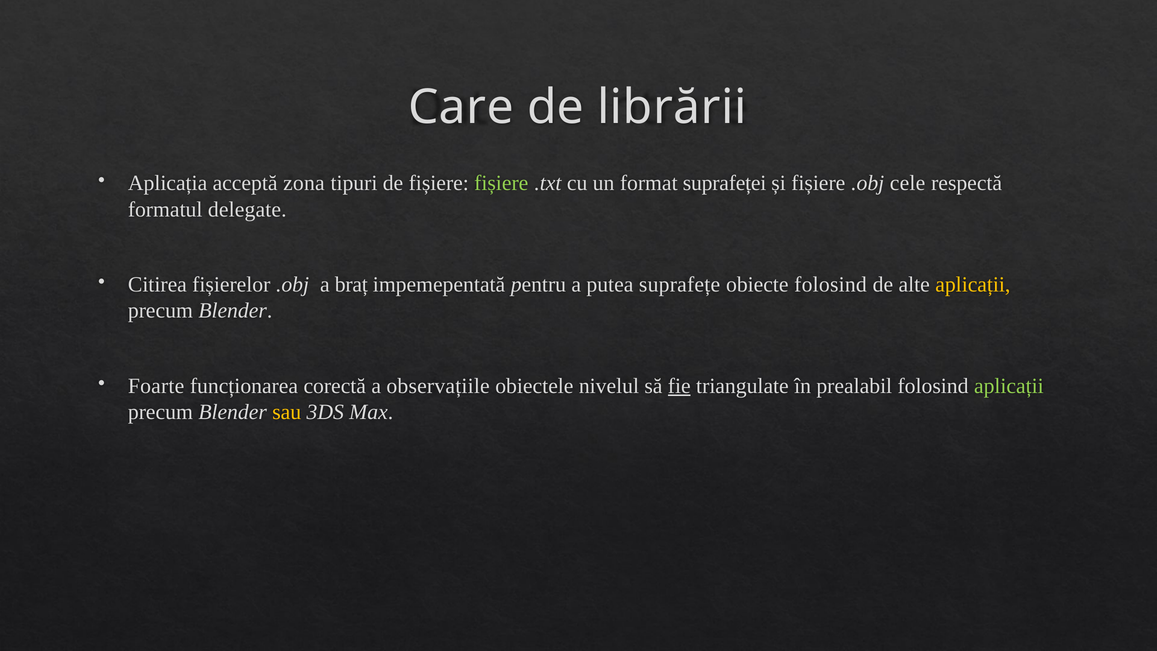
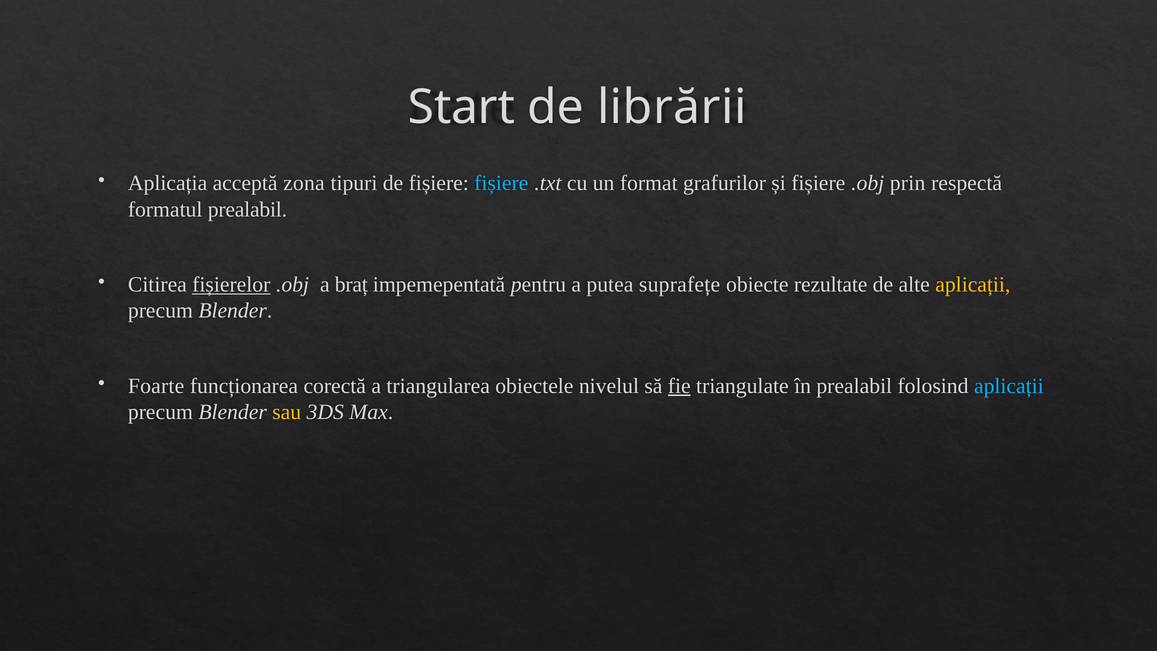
Care: Care -> Start
fișiere at (501, 183) colour: light green -> light blue
suprafeței: suprafeței -> grafurilor
cele: cele -> prin
formatul delegate: delegate -> prealabil
fișierelor underline: none -> present
obiecte folosind: folosind -> rezultate
observațiile: observațiile -> triangularea
aplicații at (1009, 386) colour: light green -> light blue
